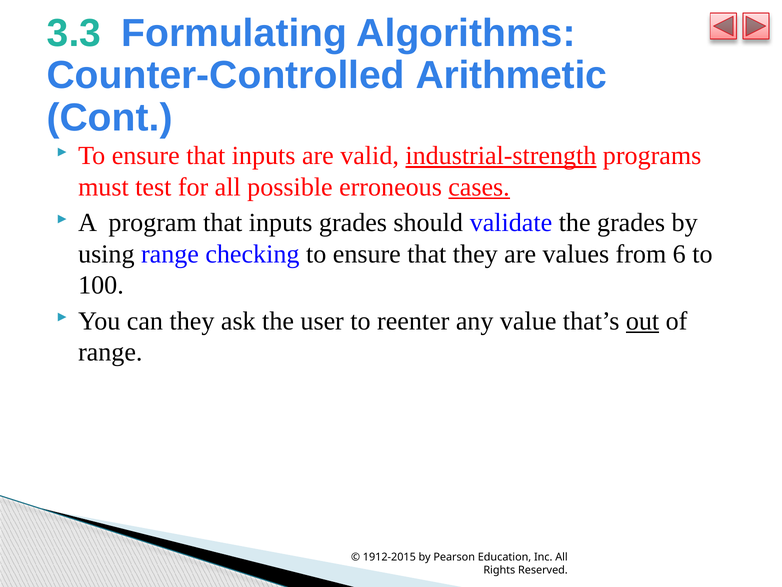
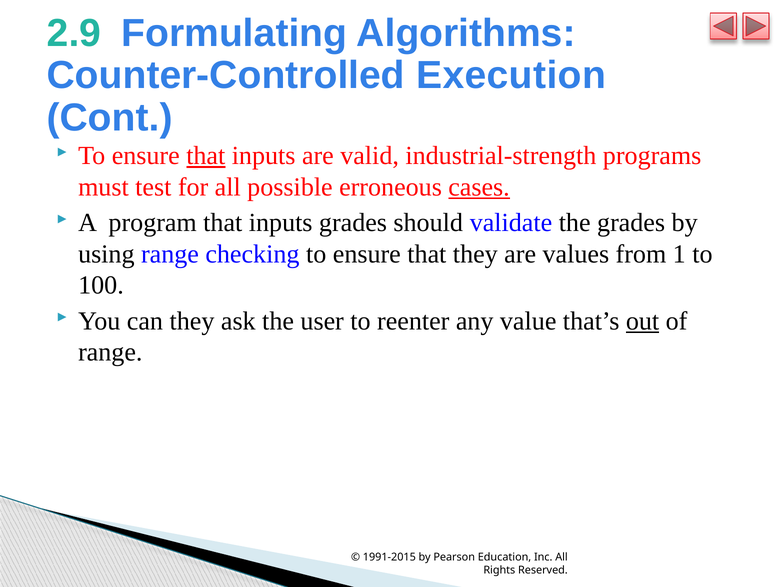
3.3: 3.3 -> 2.9
Arithmetic: Arithmetic -> Execution
that at (206, 156) underline: none -> present
industrial-strength underline: present -> none
6: 6 -> 1
1912-2015: 1912-2015 -> 1991-2015
